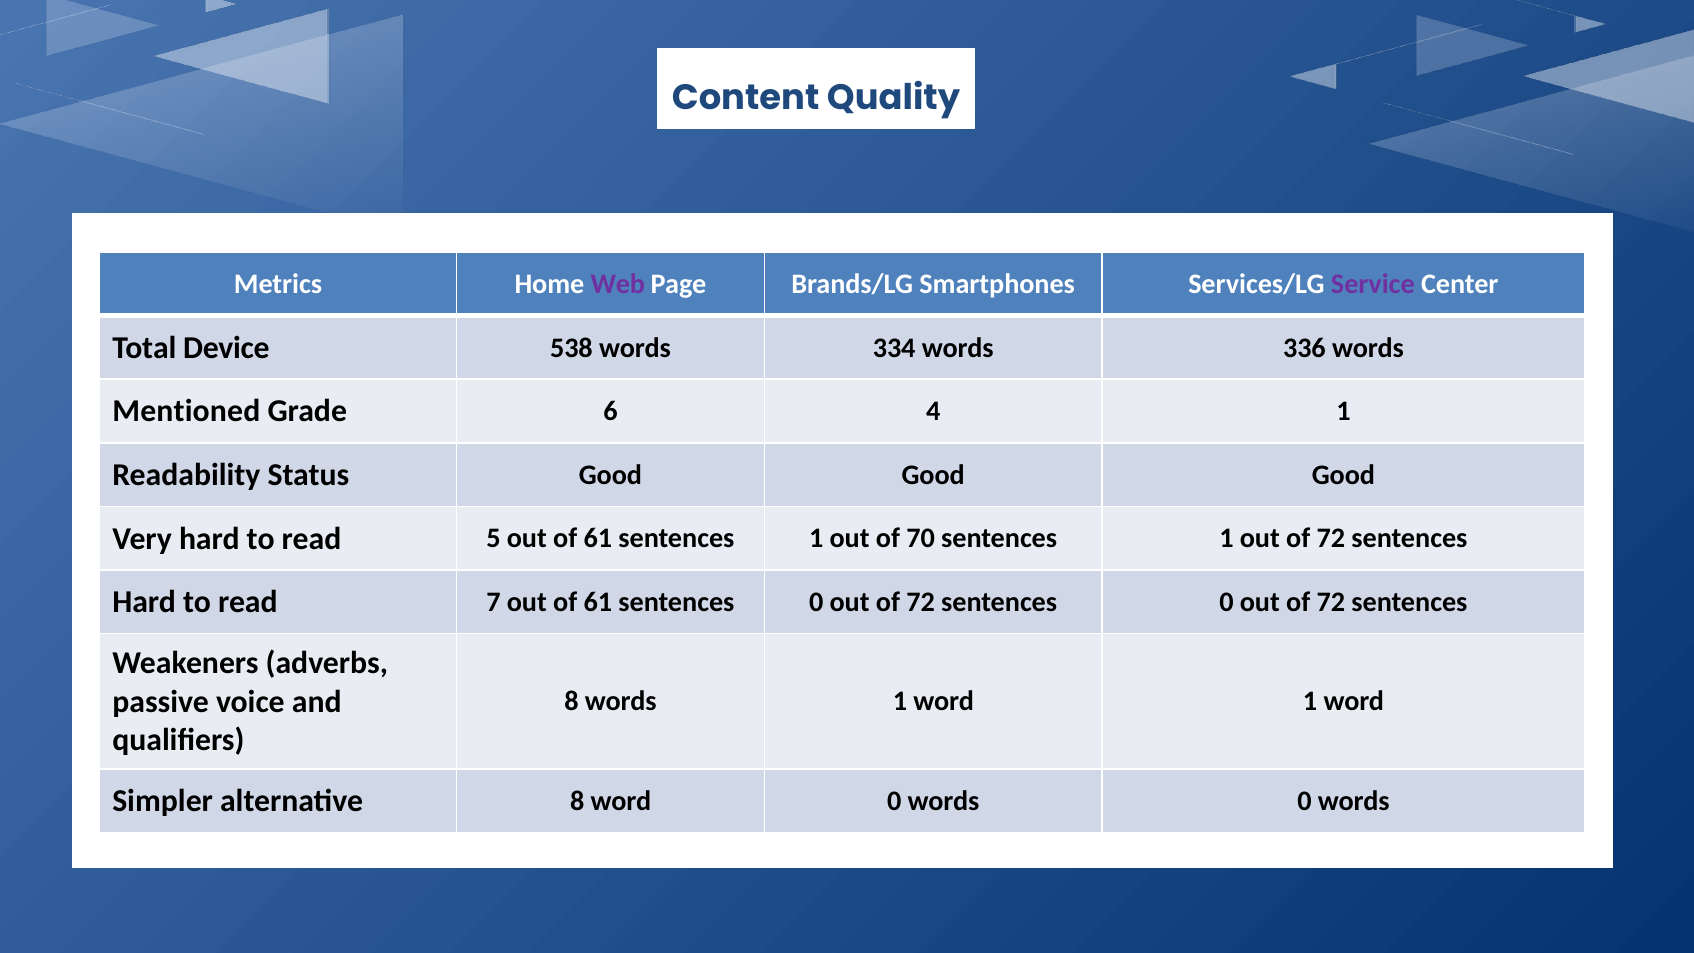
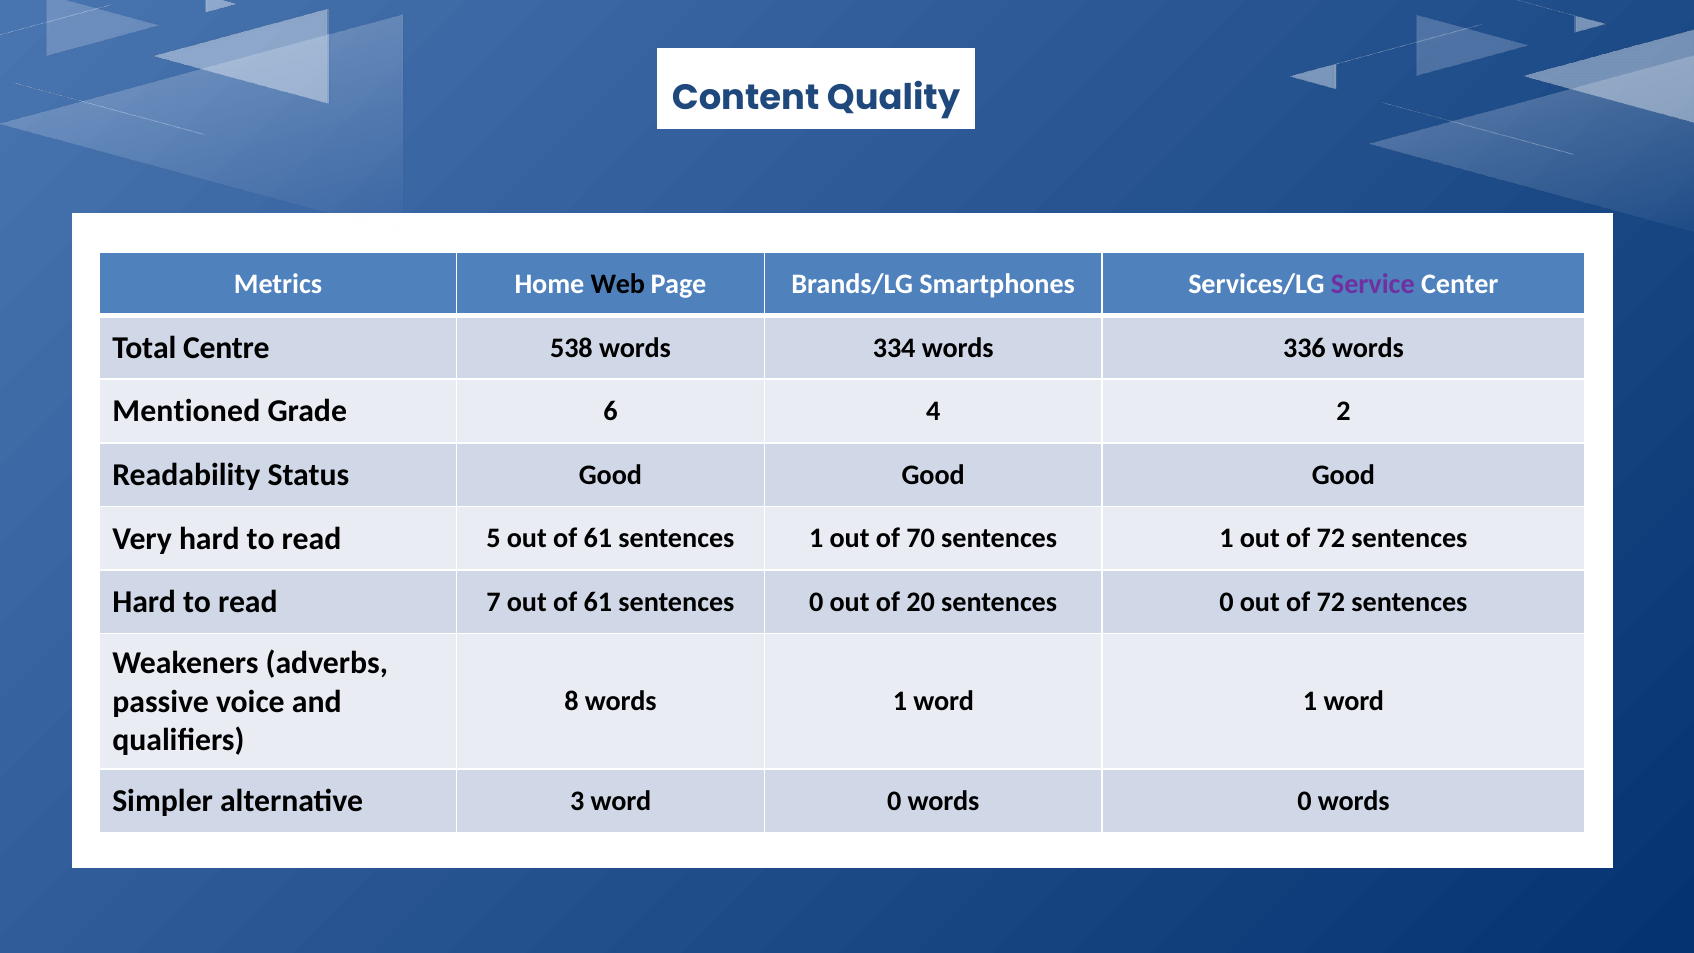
Web colour: purple -> black
Device: Device -> Centre
4 1: 1 -> 2
72 at (921, 602): 72 -> 20
alternative 8: 8 -> 3
